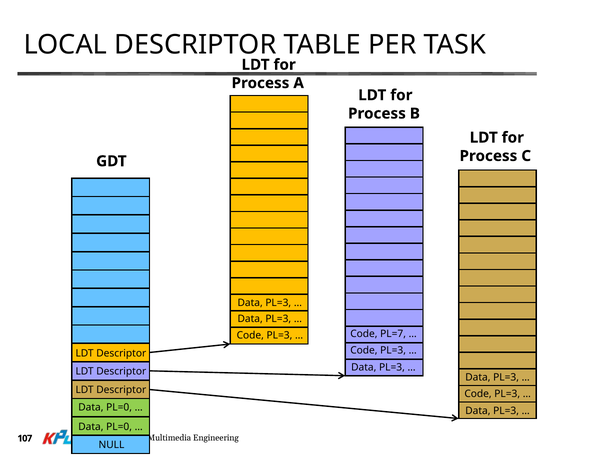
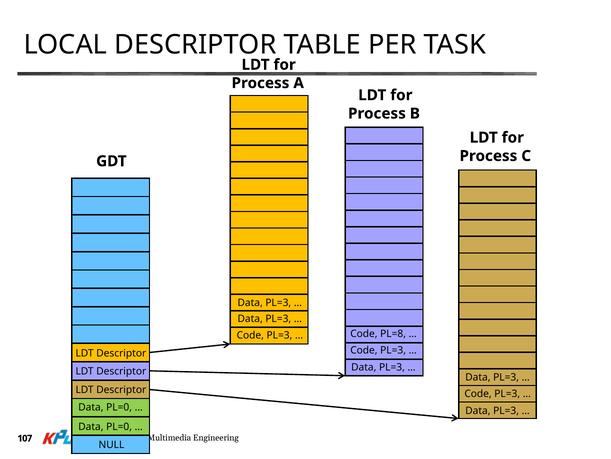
PL=7: PL=7 -> PL=8
